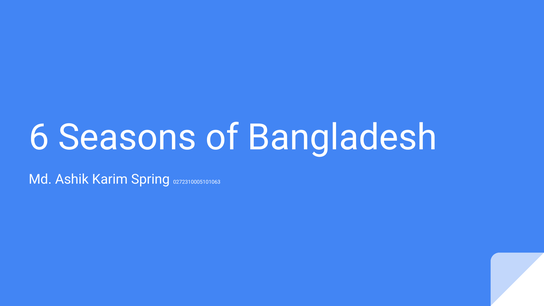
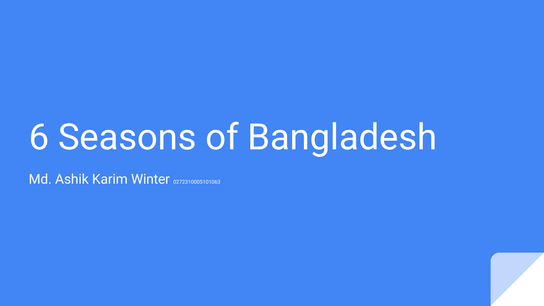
Spring: Spring -> Winter
